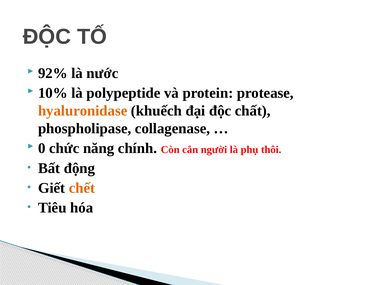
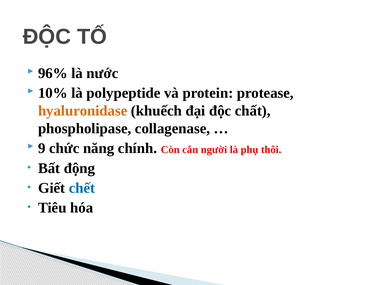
92%: 92% -> 96%
0: 0 -> 9
chết colour: orange -> blue
